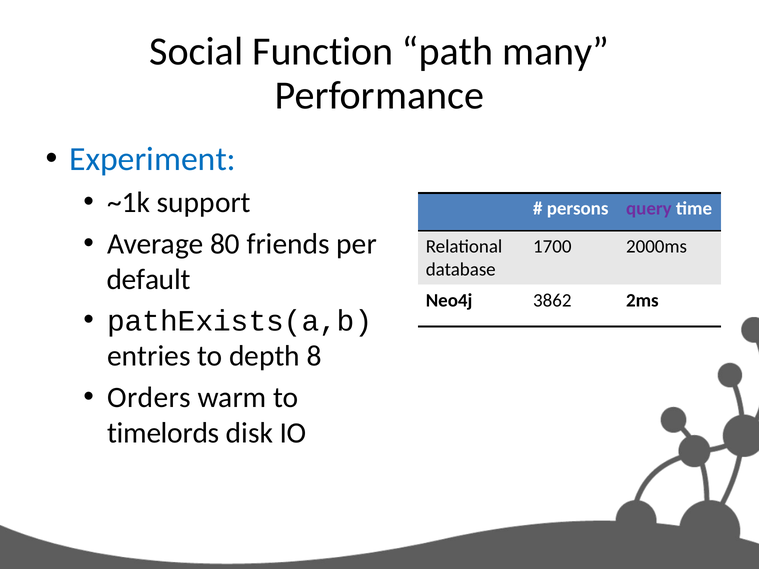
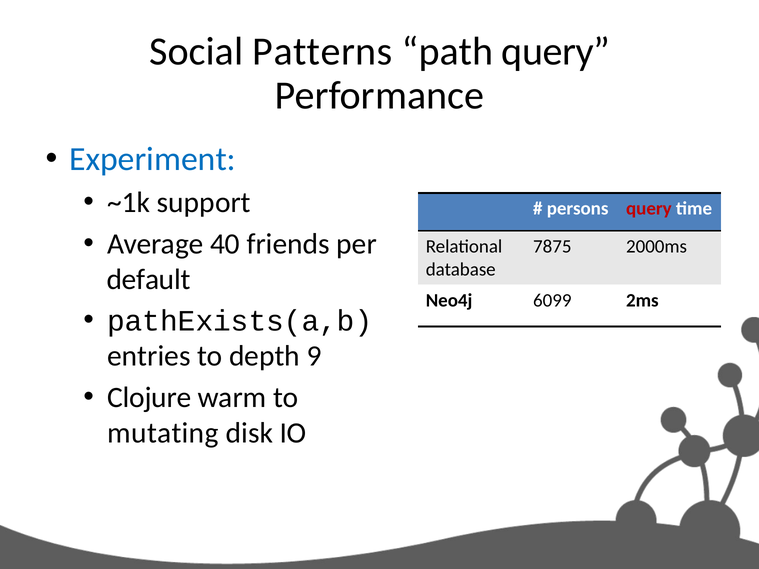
Function: Function -> Patterns
path many: many -> query
query at (649, 209) colour: purple -> red
80: 80 -> 40
1700: 1700 -> 7875
3862: 3862 -> 6099
8: 8 -> 9
Orders: Orders -> Clojure
timelords: timelords -> mutating
